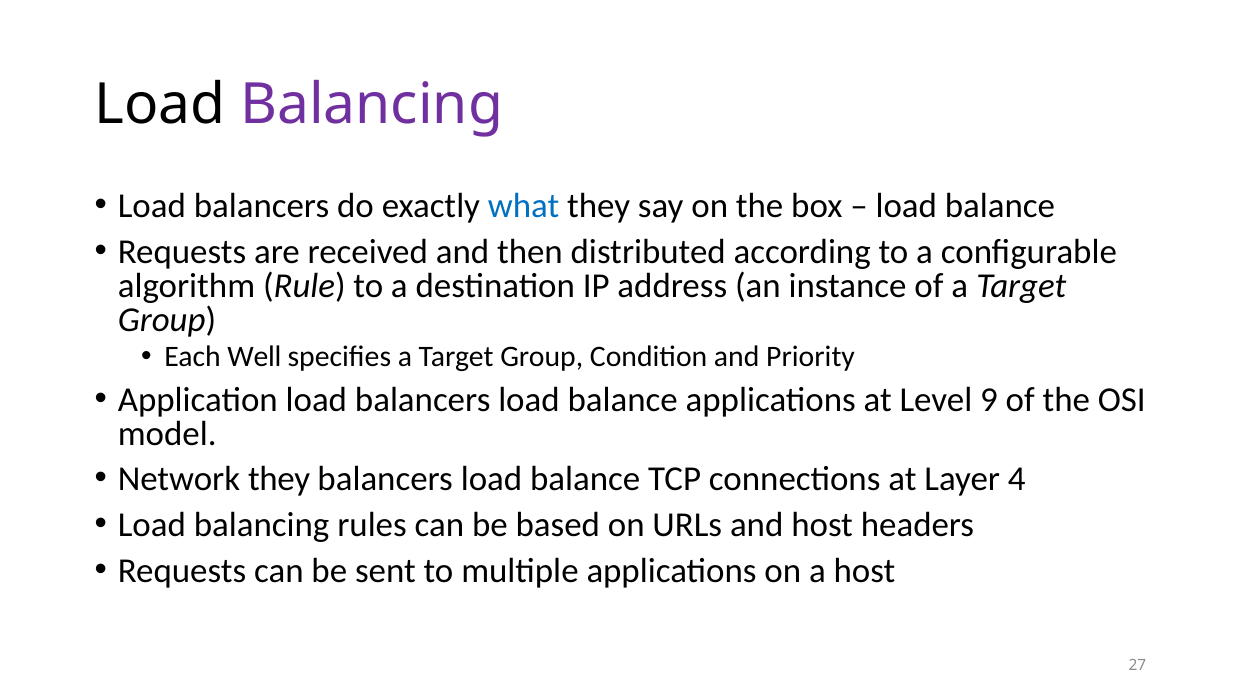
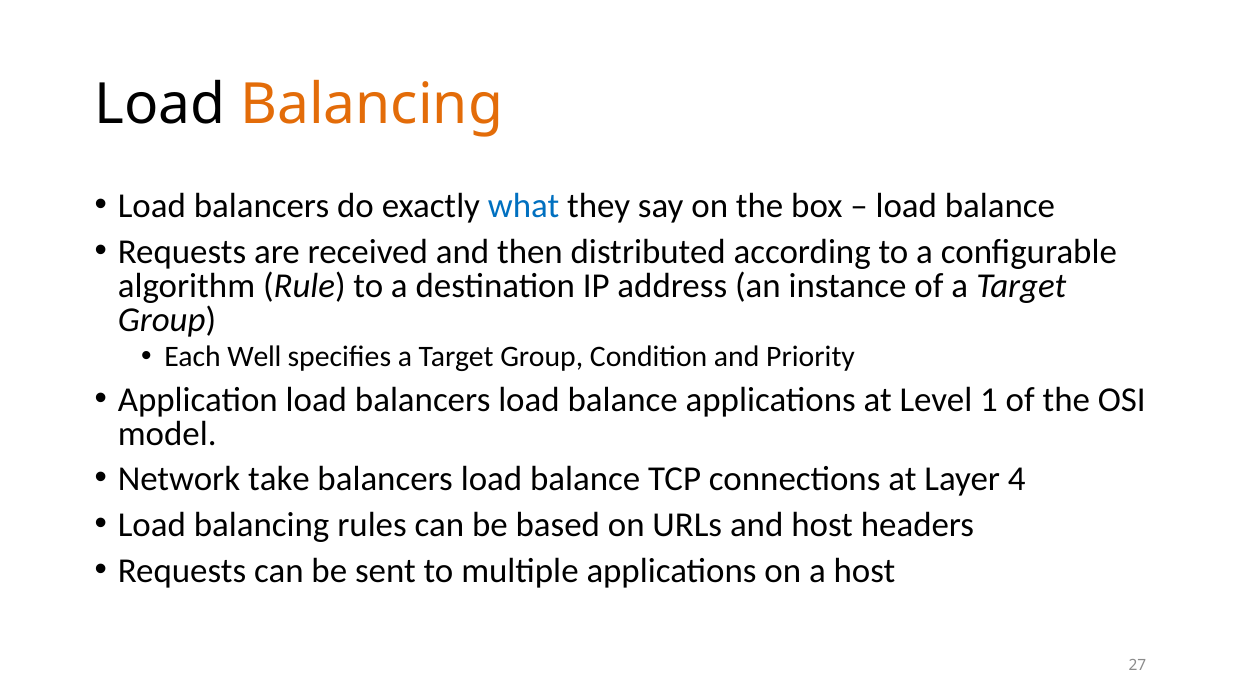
Balancing at (372, 104) colour: purple -> orange
9: 9 -> 1
Network they: they -> take
